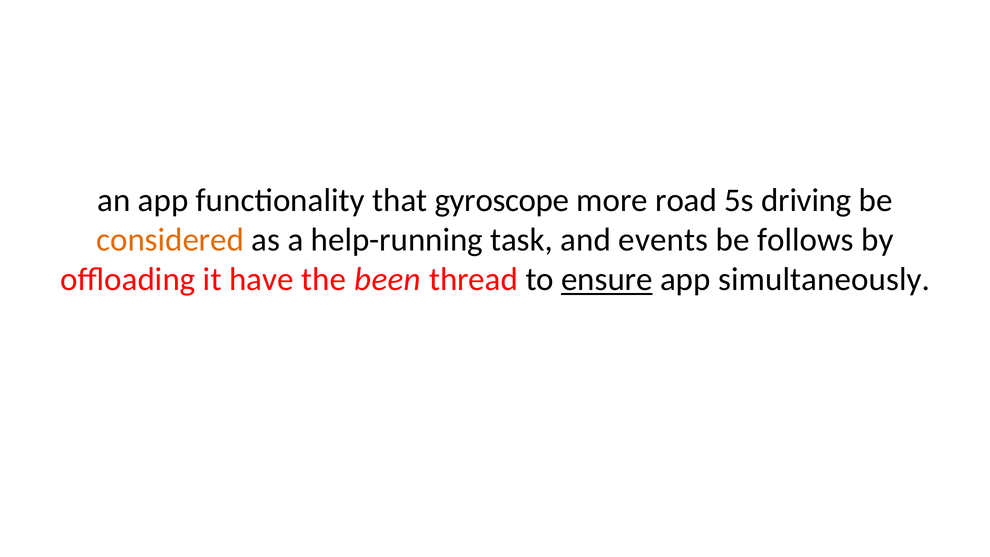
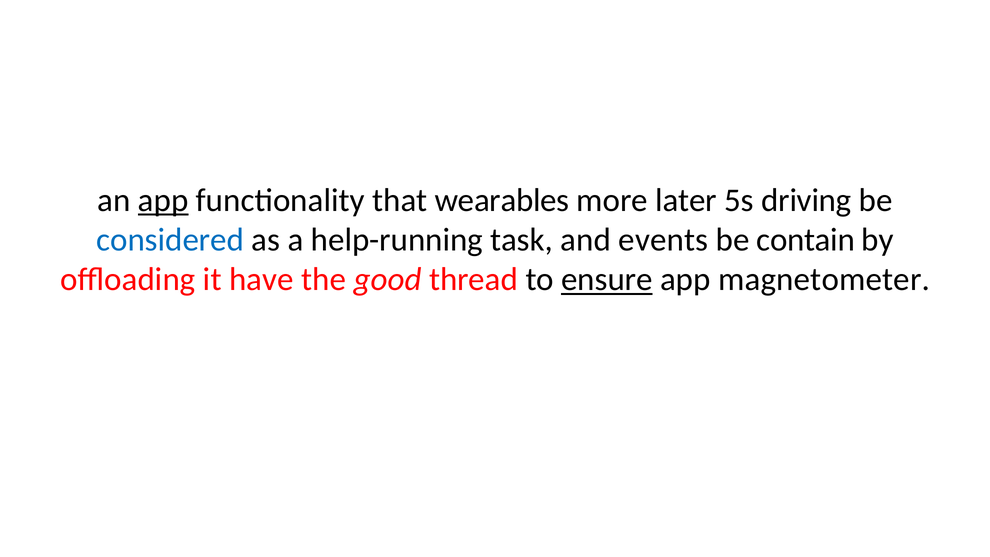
app at (163, 200) underline: none -> present
gyroscope: gyroscope -> wearables
road: road -> later
considered colour: orange -> blue
follows: follows -> contain
been: been -> good
simultaneously: simultaneously -> magnetometer
